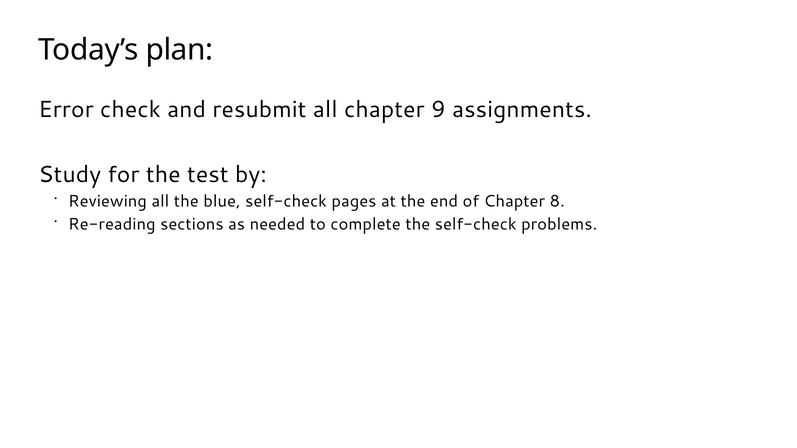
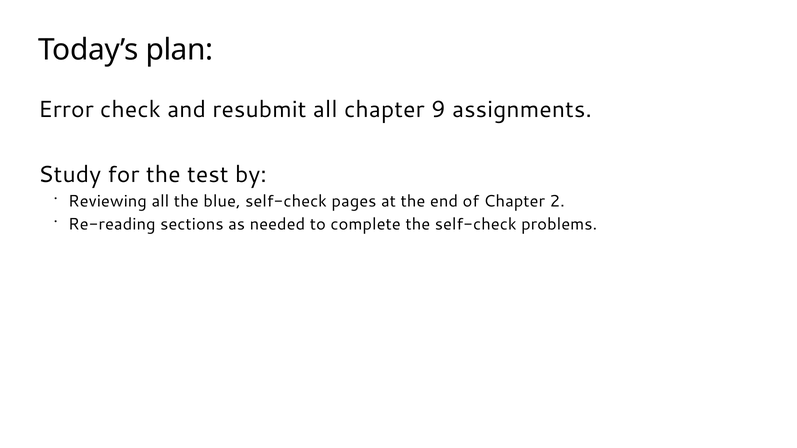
8: 8 -> 2
